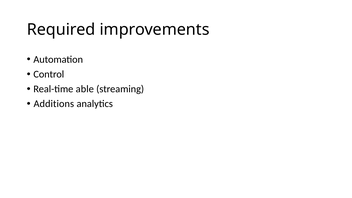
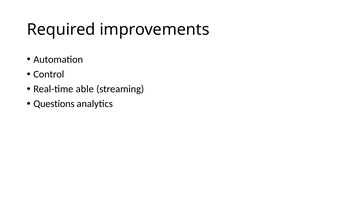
Additions: Additions -> Questions
